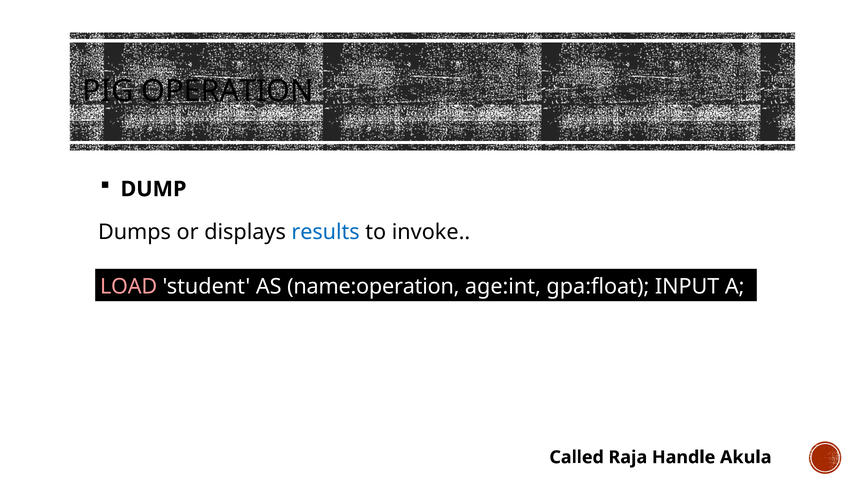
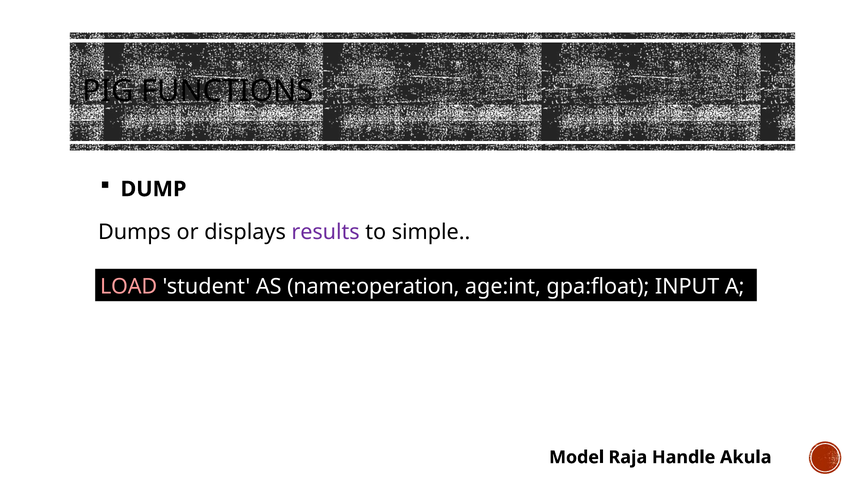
OPERATION: OPERATION -> FUNCTIONS
results colour: blue -> purple
invoke: invoke -> simple
Called: Called -> Model
